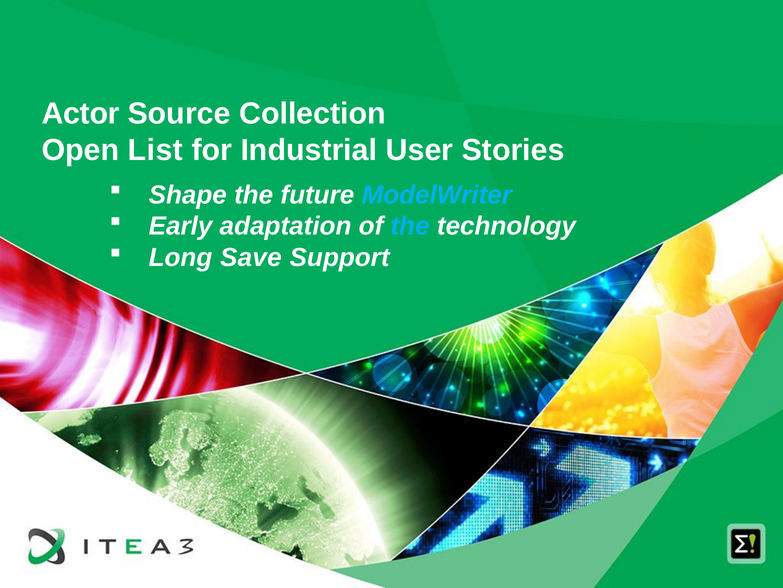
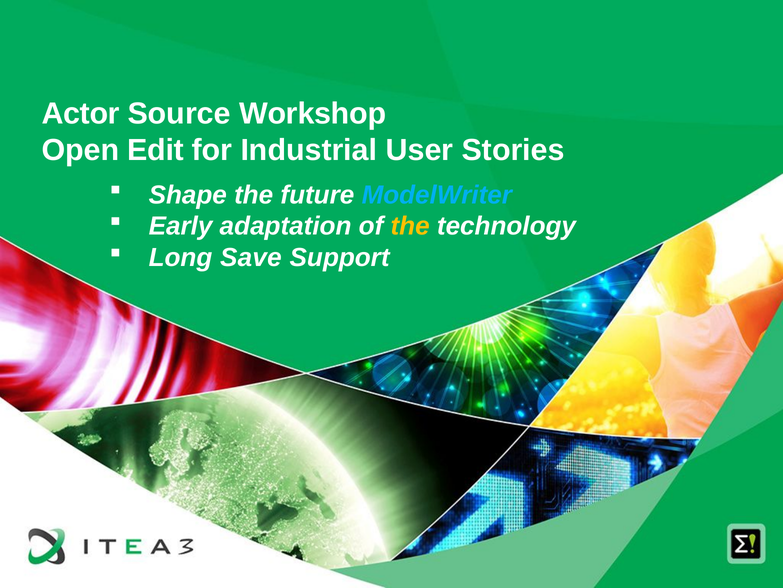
Collection: Collection -> Workshop
List: List -> Edit
the at (410, 226) colour: light blue -> yellow
